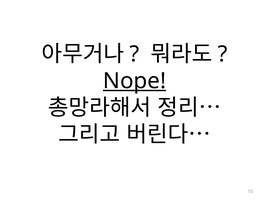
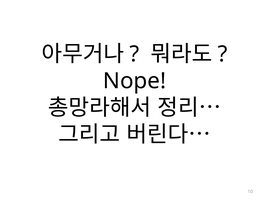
Nope underline: present -> none
